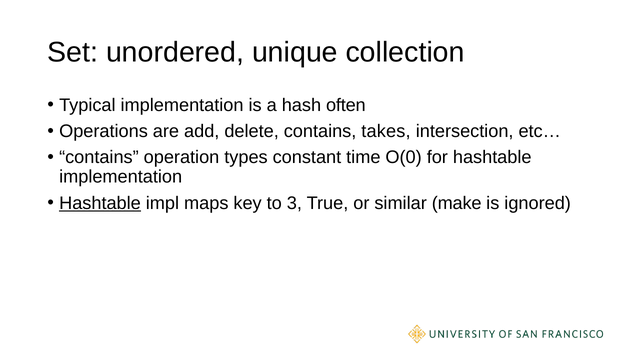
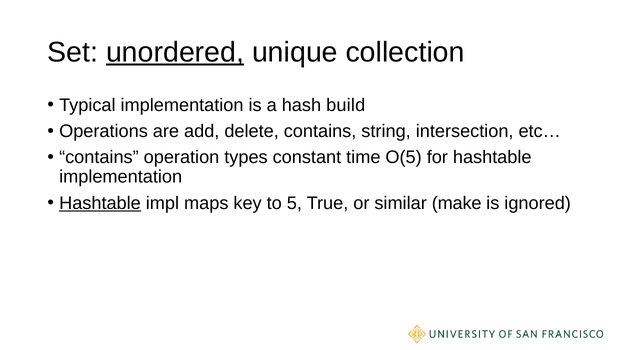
unordered underline: none -> present
often: often -> build
takes: takes -> string
O(0: O(0 -> O(5
3: 3 -> 5
